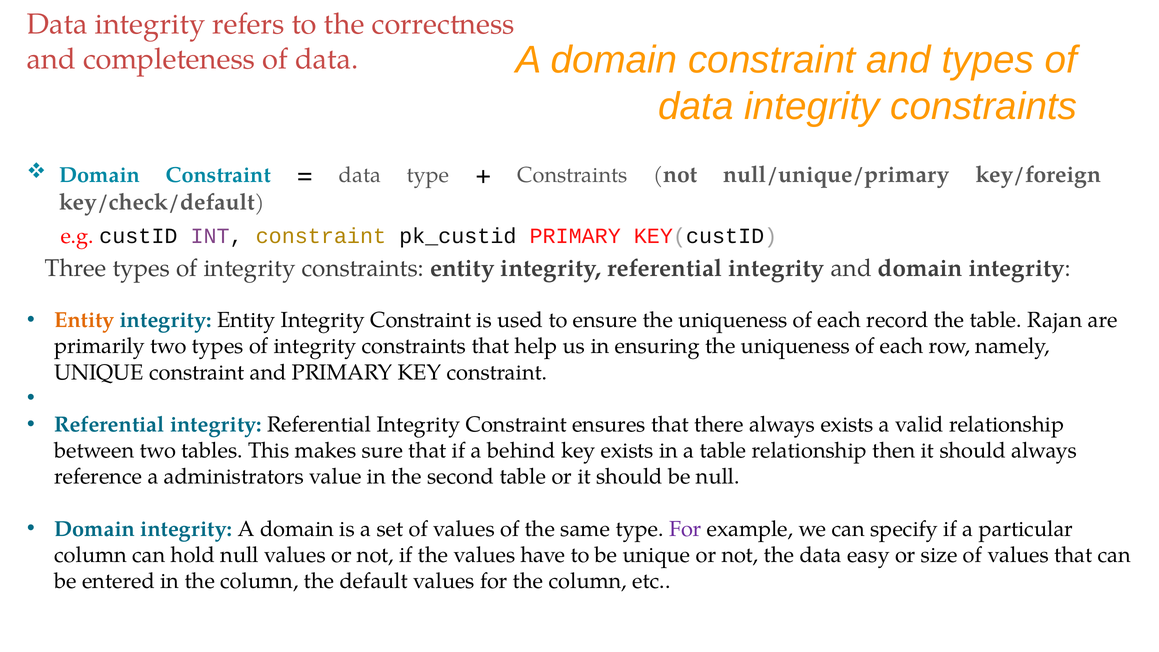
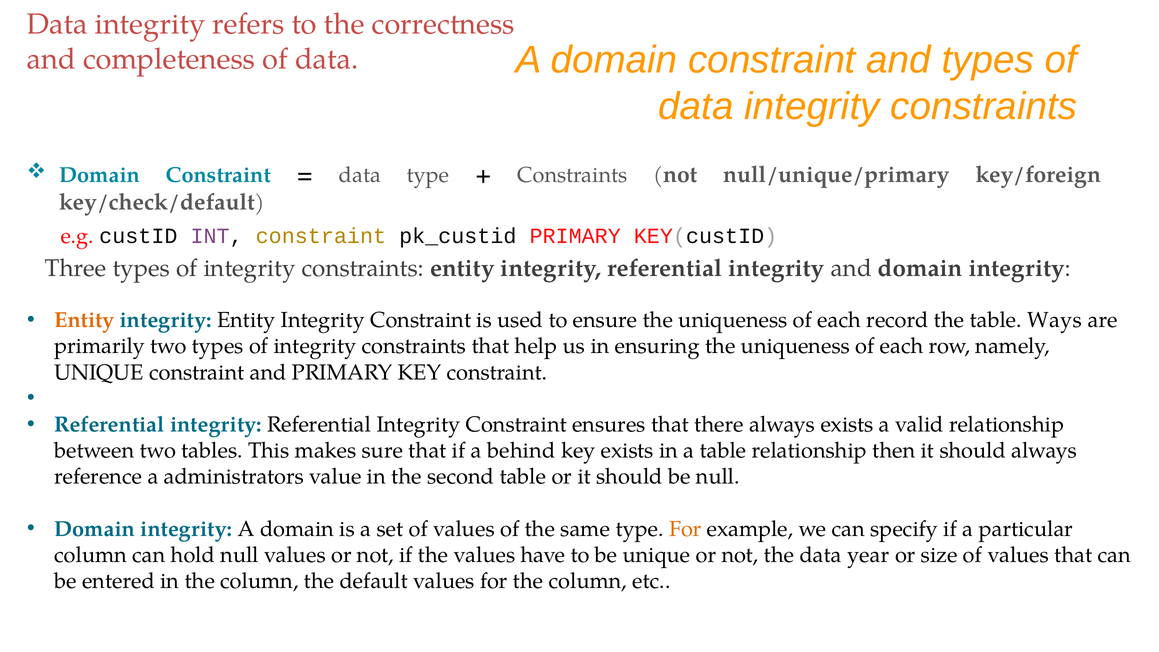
Rajan: Rajan -> Ways
For at (685, 529) colour: purple -> orange
easy: easy -> year
